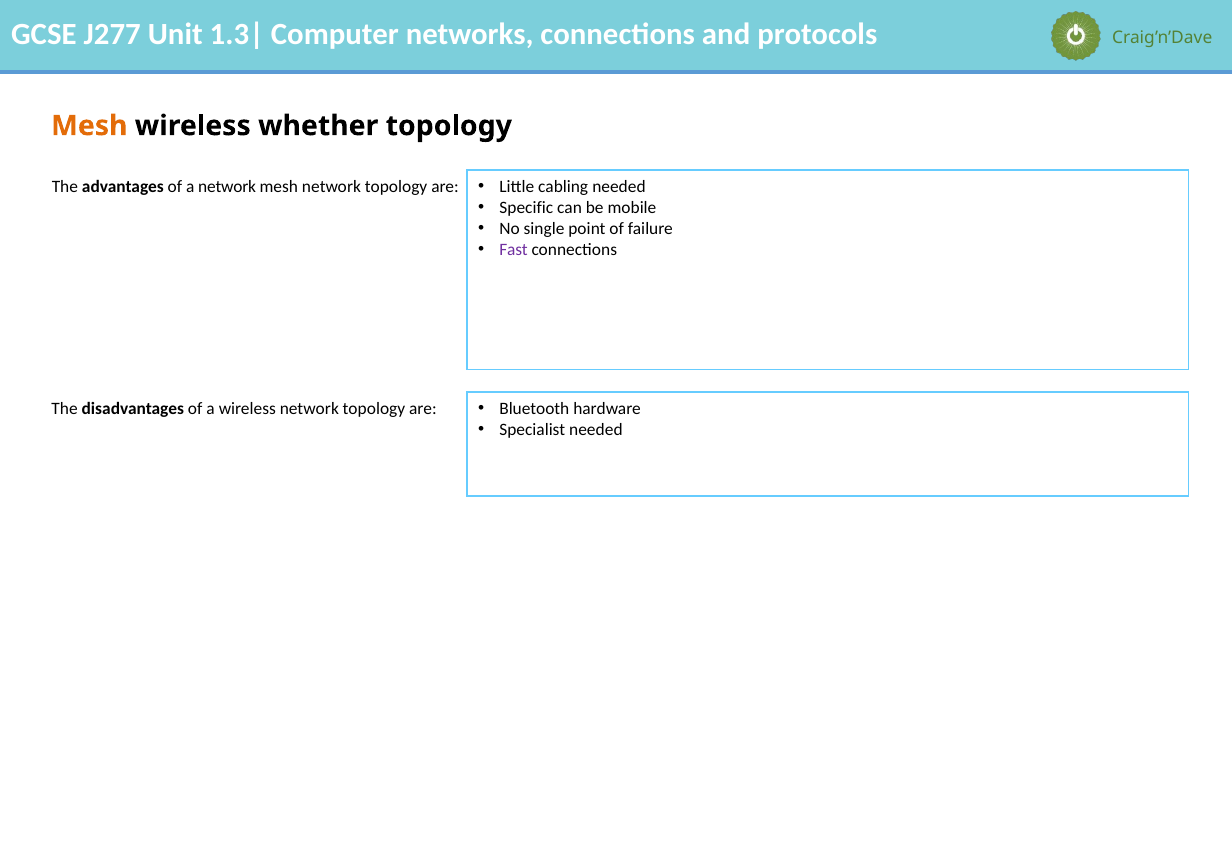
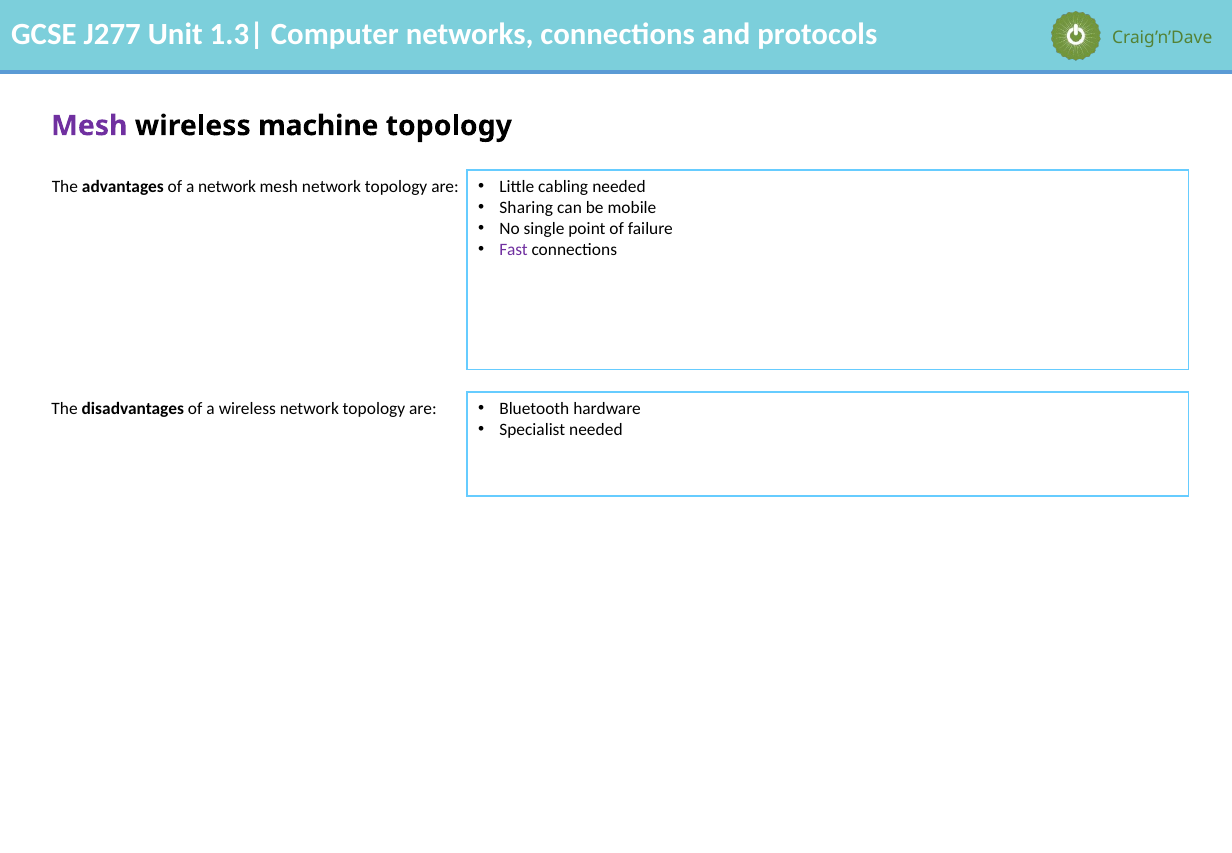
Mesh at (89, 126) colour: orange -> purple
whether: whether -> machine
Specific: Specific -> Sharing
